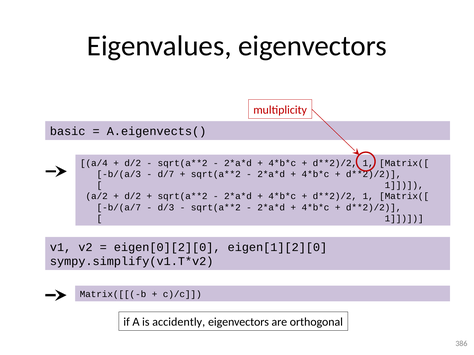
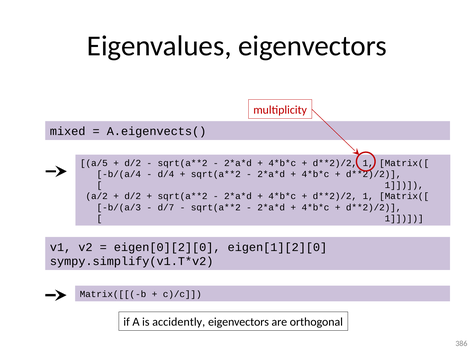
basic: basic -> mixed
a/4: a/4 -> a/5
b/(a/3: b/(a/3 -> b/(a/4
d/7: d/7 -> d/4
b/(a/7: b/(a/7 -> b/(a/3
d/3: d/3 -> d/7
